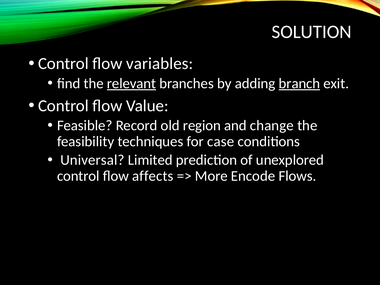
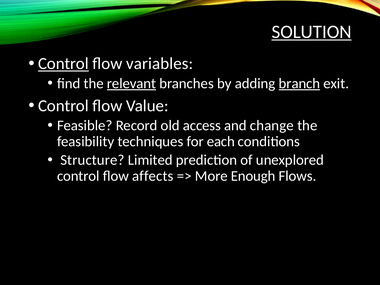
SOLUTION underline: none -> present
Control at (63, 64) underline: none -> present
region: region -> access
case: case -> each
Universal: Universal -> Structure
Encode: Encode -> Enough
